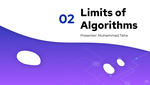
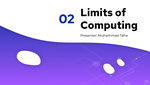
Algorithms: Algorithms -> Computing
